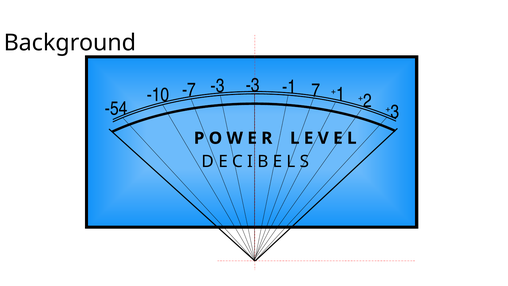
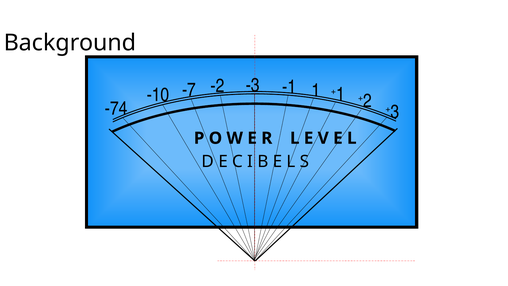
-7 -3: -3 -> -2
7: 7 -> 1
-54: -54 -> -74
